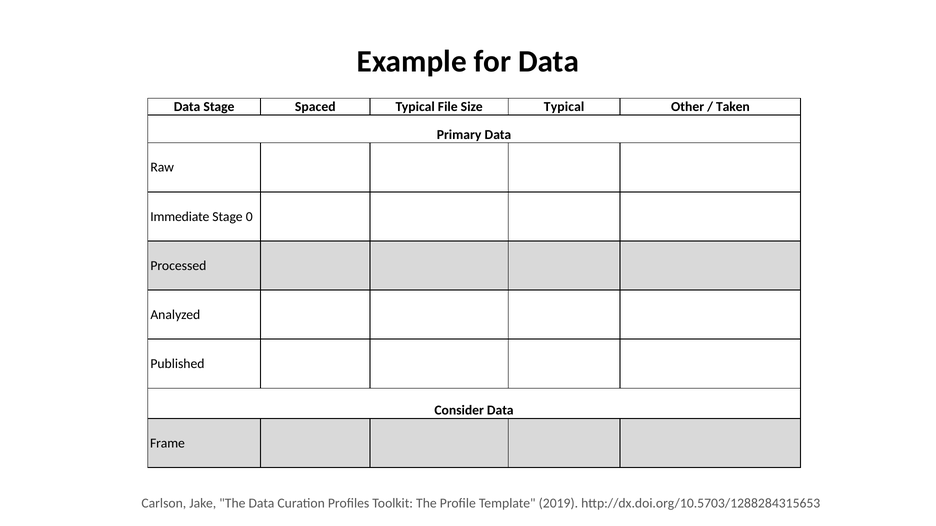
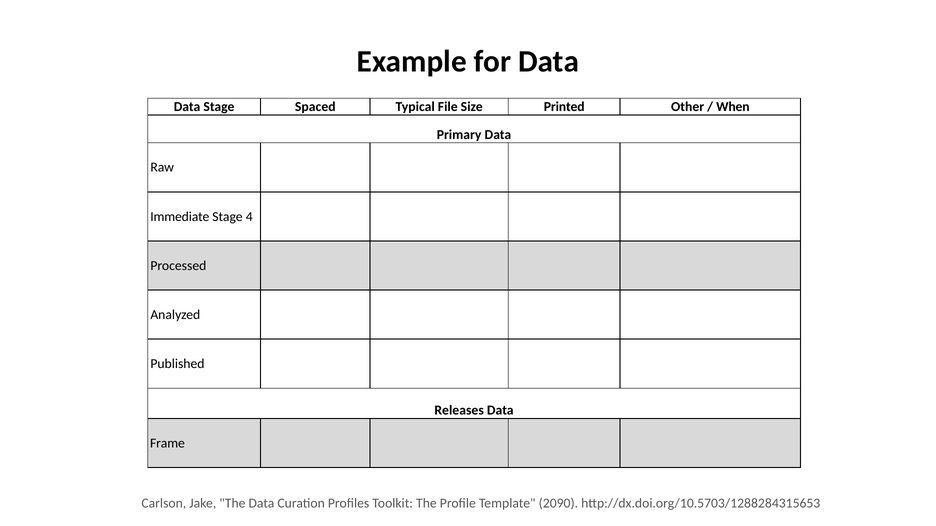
Size Typical: Typical -> Printed
Taken: Taken -> When
0: 0 -> 4
Consider: Consider -> Releases
2019: 2019 -> 2090
